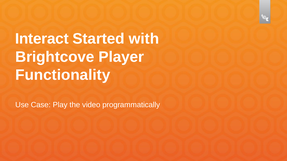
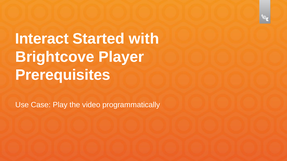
Functionality: Functionality -> Prerequisites
